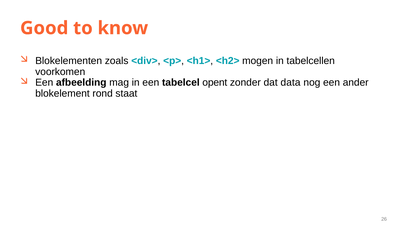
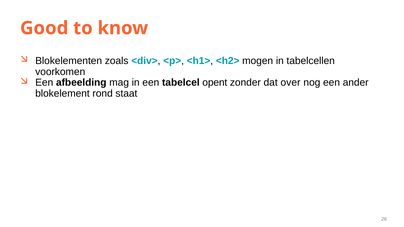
data: data -> over
